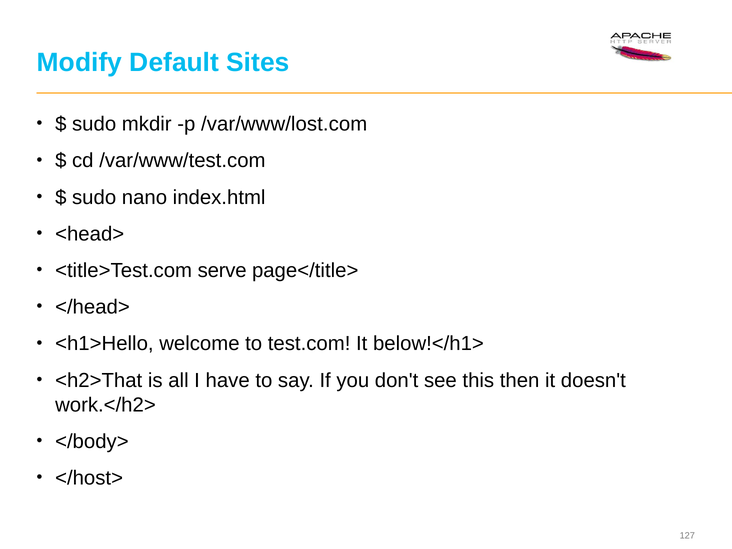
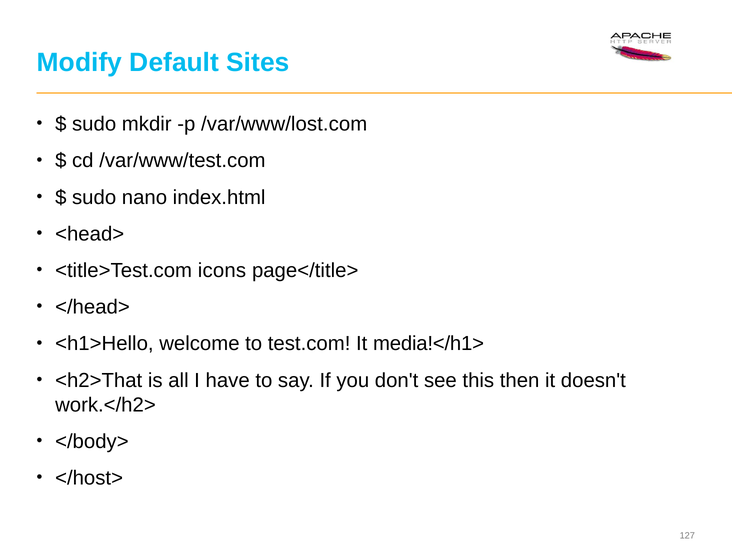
serve: serve -> icons
below!</h1>: below!</h1> -> media!</h1>
